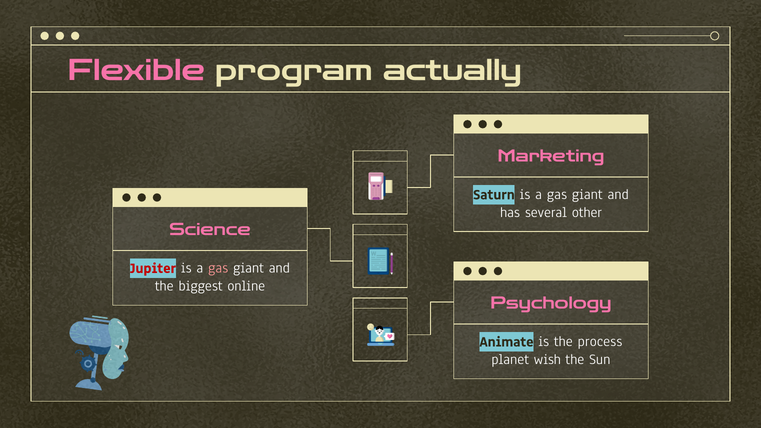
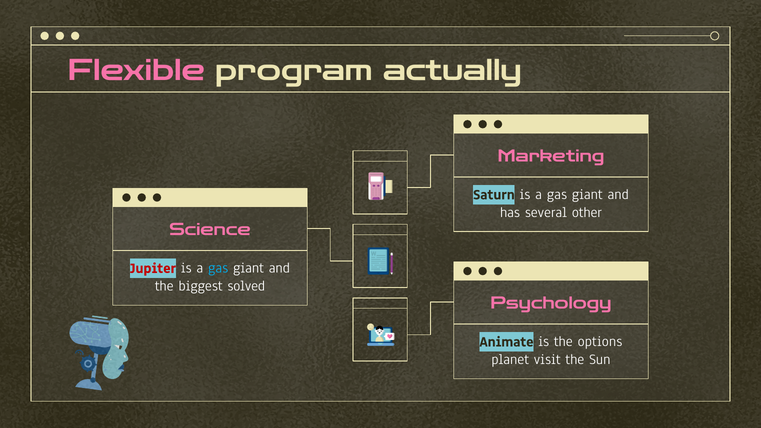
gas at (218, 268) colour: pink -> light blue
online: online -> solved
process: process -> options
wish: wish -> visit
